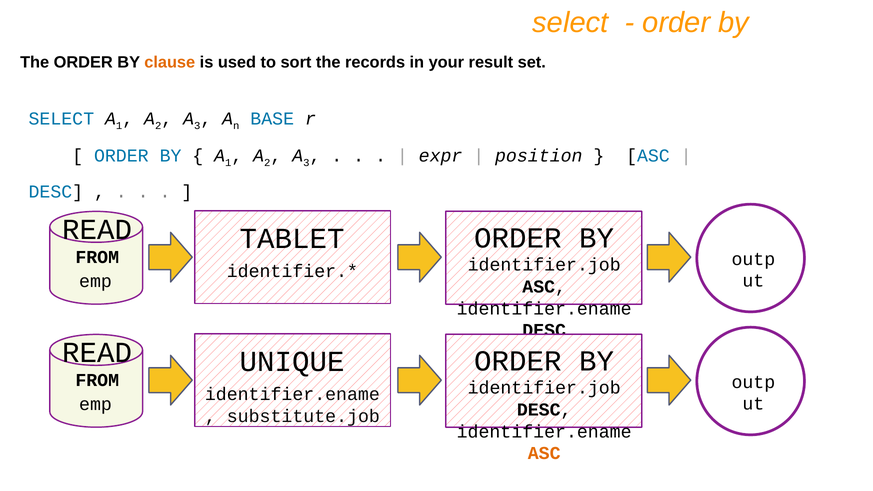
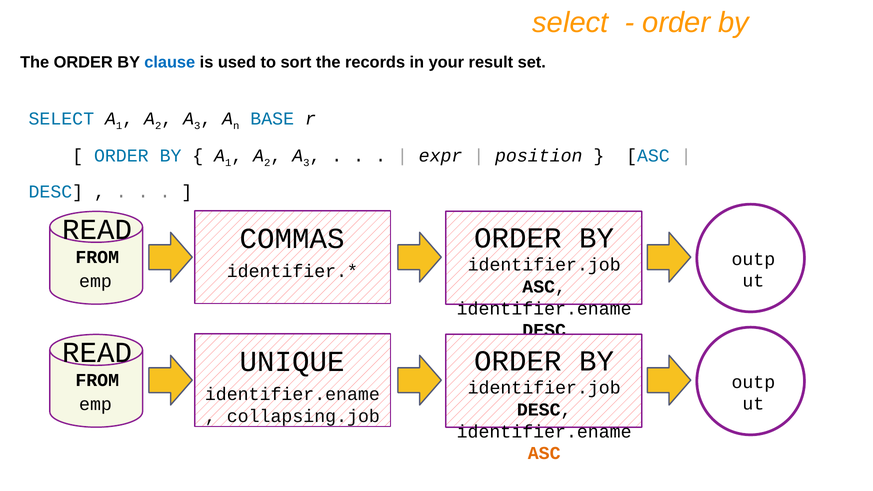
clause colour: orange -> blue
TABLET: TABLET -> COMMAS
substitute.job: substitute.job -> collapsing.job
